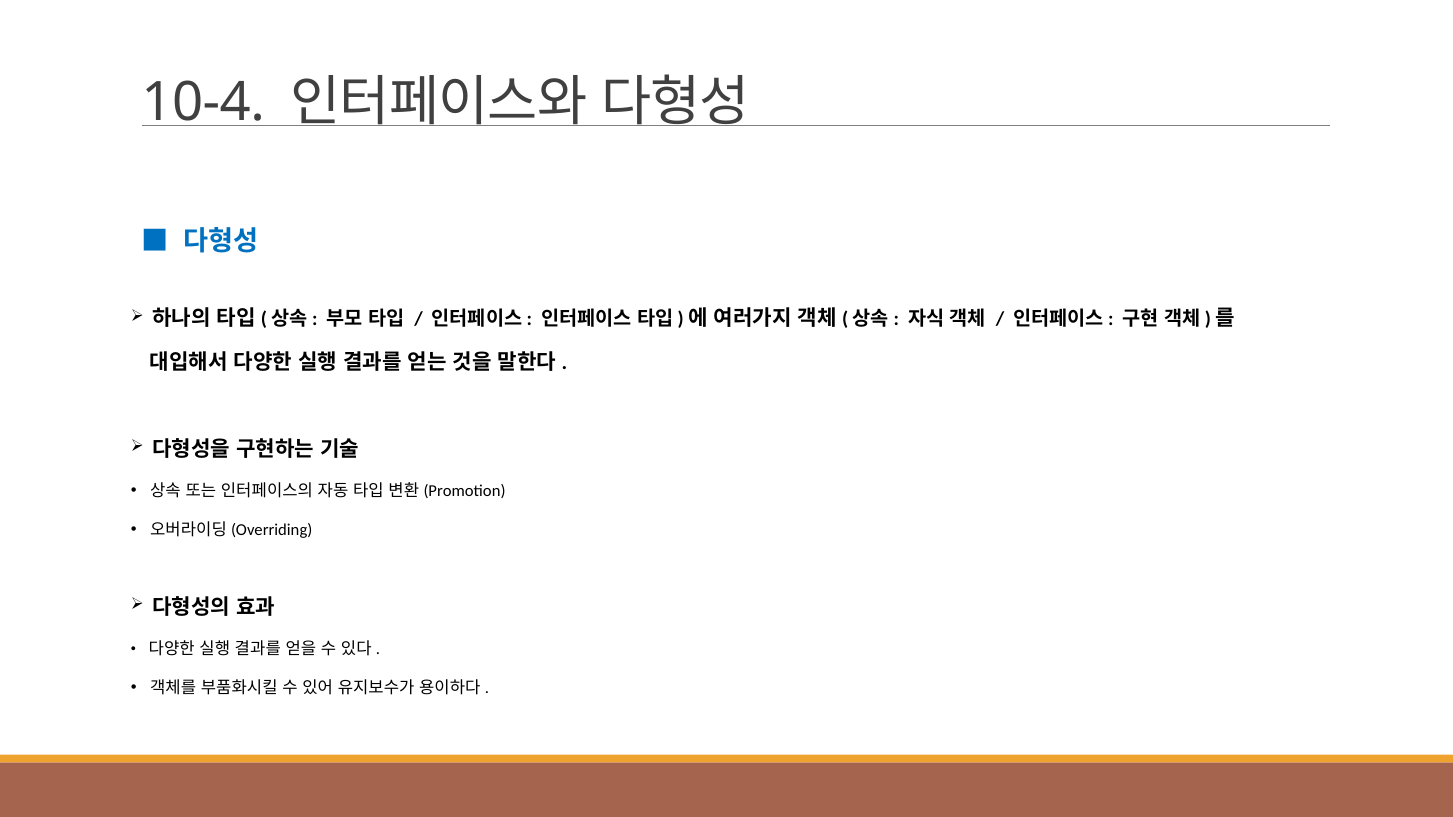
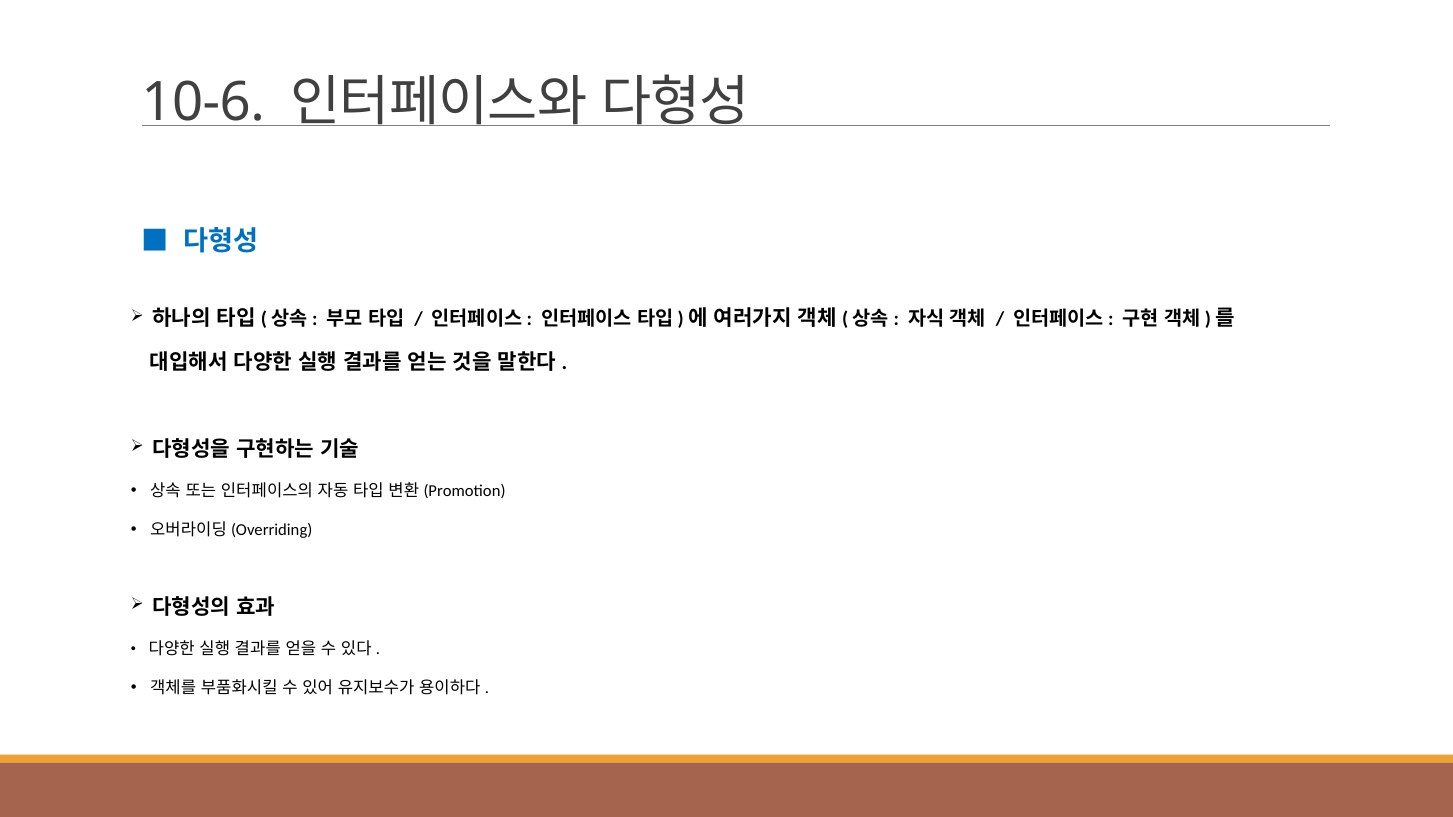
10-4: 10-4 -> 10-6
